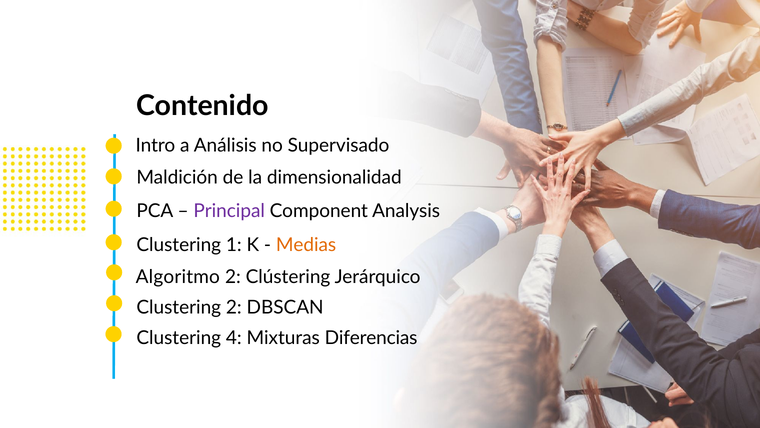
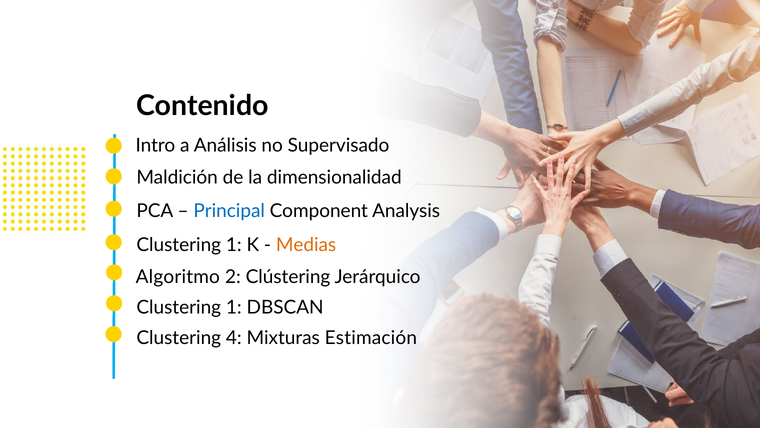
Principal colour: purple -> blue
2 at (234, 307): 2 -> 1
Diferencias: Diferencias -> Estimación
